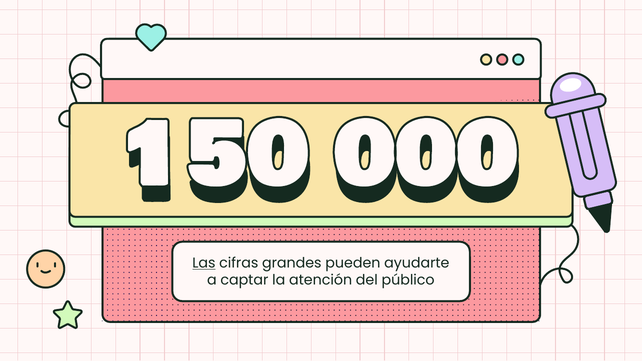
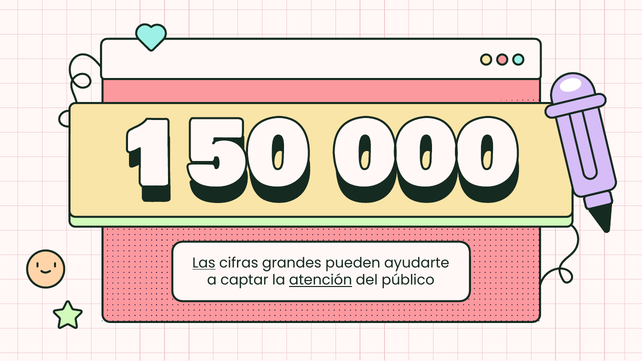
atención underline: none -> present
